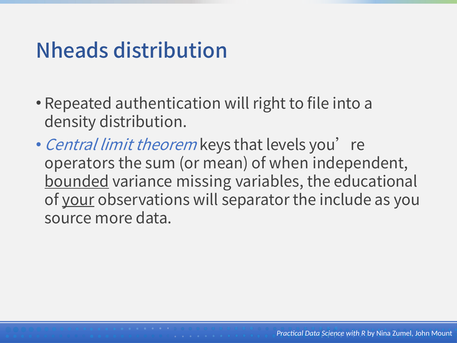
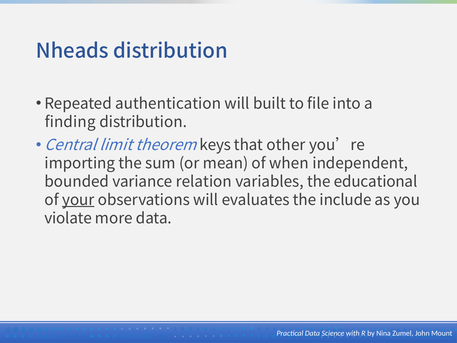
right: right -> built
density: density -> finding
levels: levels -> other
operators: operators -> importing
bounded underline: present -> none
missing: missing -> relation
separator: separator -> evaluates
source: source -> violate
